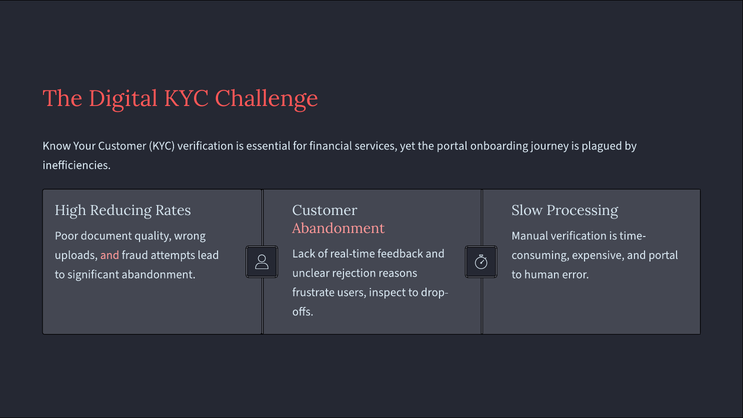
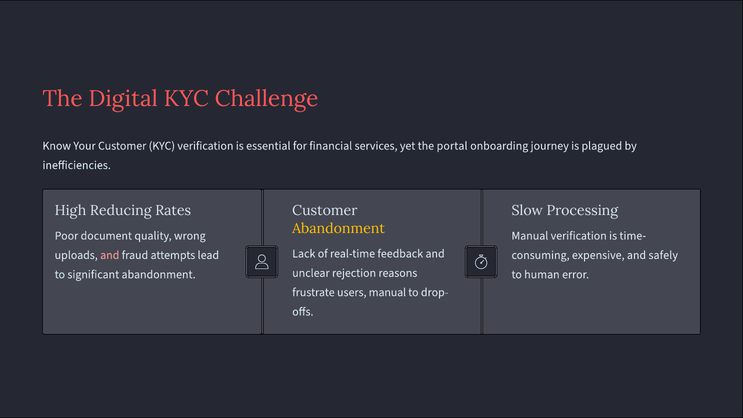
Abandonment at (339, 228) colour: pink -> yellow
and portal: portal -> safely
users inspect: inspect -> manual
